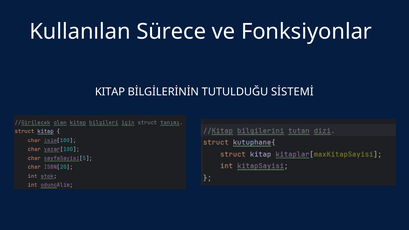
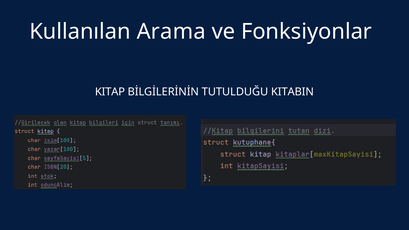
Sürece: Sürece -> Arama
SİSTEMİ: SİSTEMİ -> KITABIN
